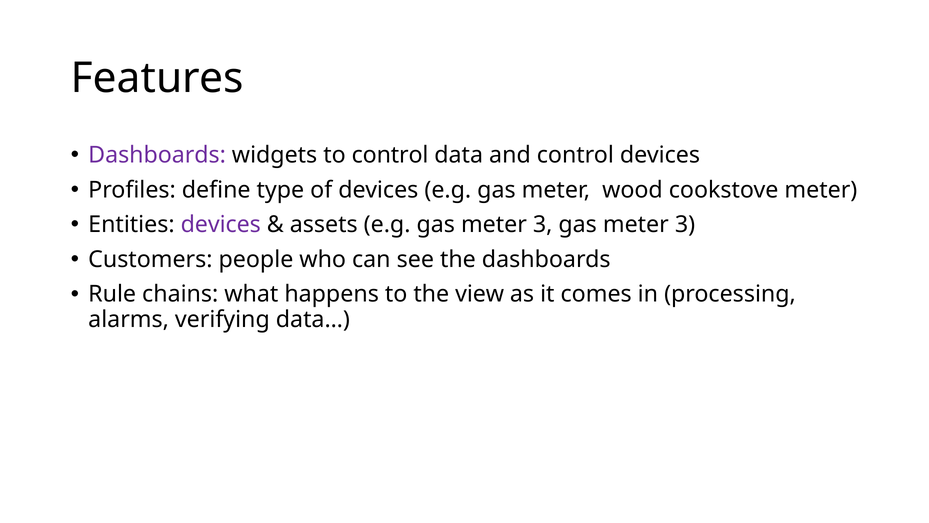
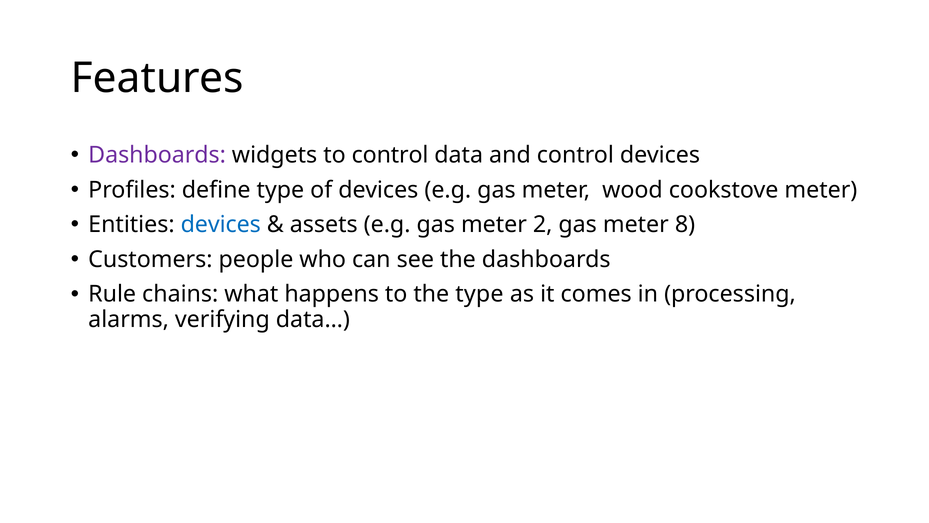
devices at (221, 225) colour: purple -> blue
e.g gas meter 3: 3 -> 2
3 at (685, 225): 3 -> 8
the view: view -> type
